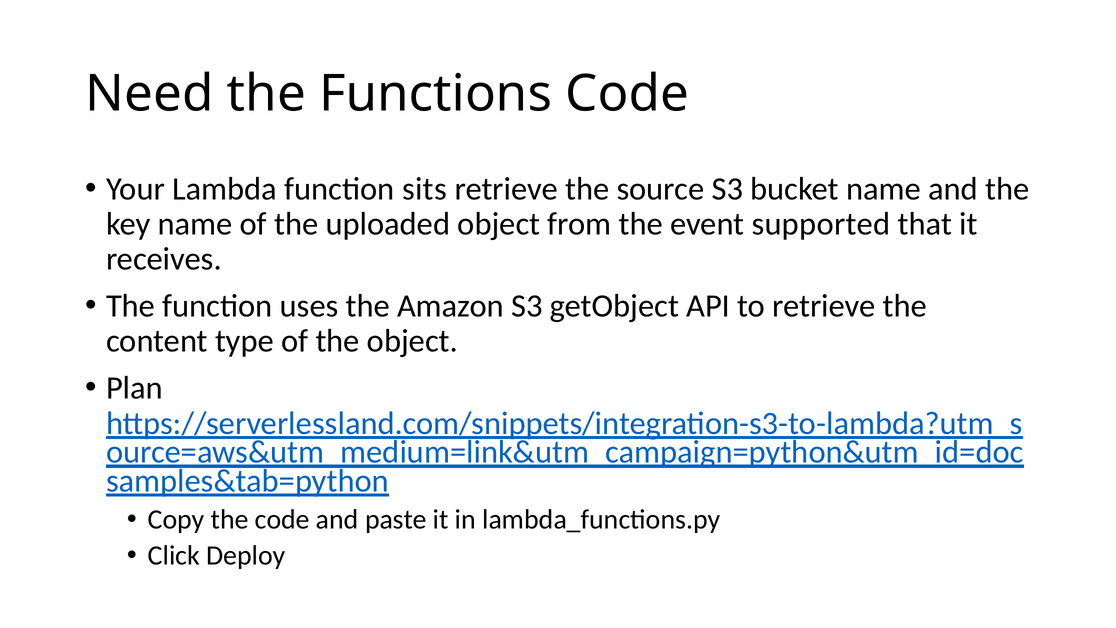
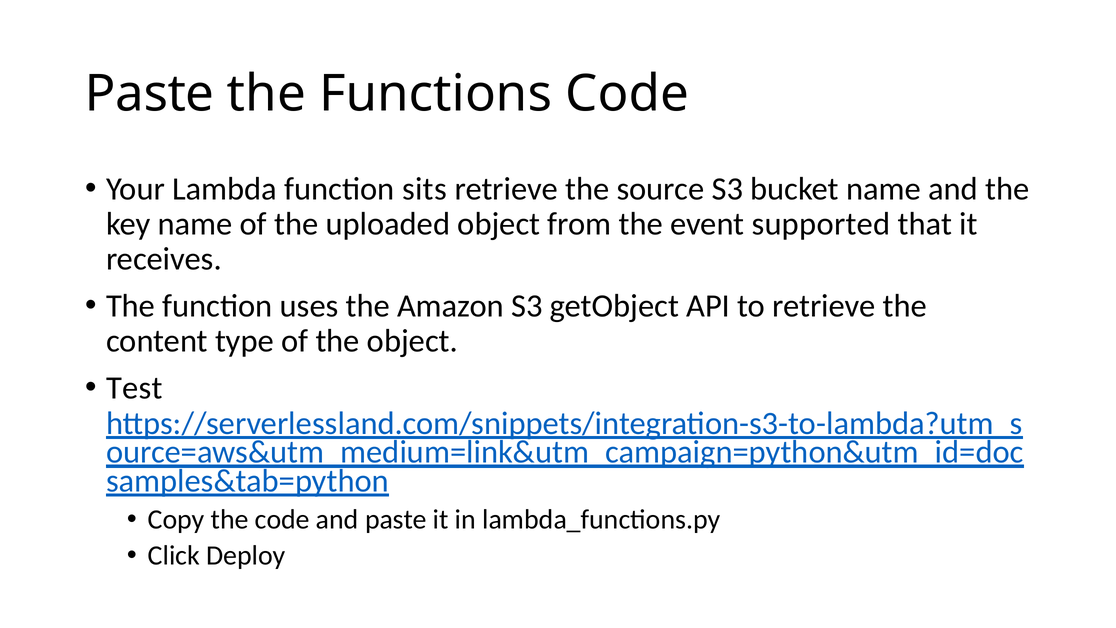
Need at (149, 94): Need -> Paste
Plan: Plan -> Test
